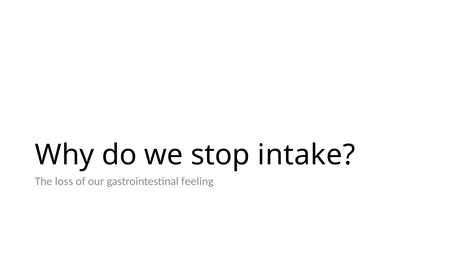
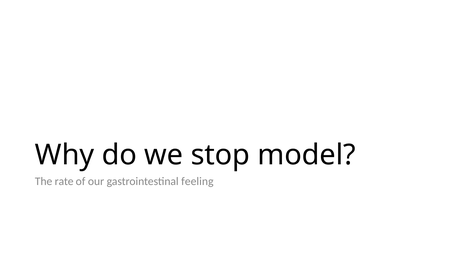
intake: intake -> model
loss: loss -> rate
